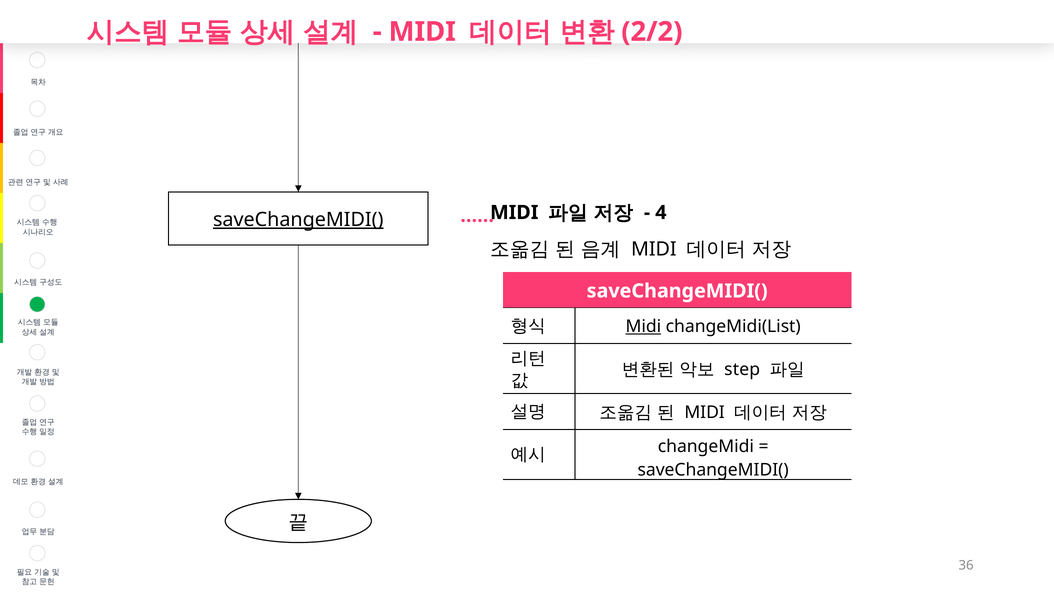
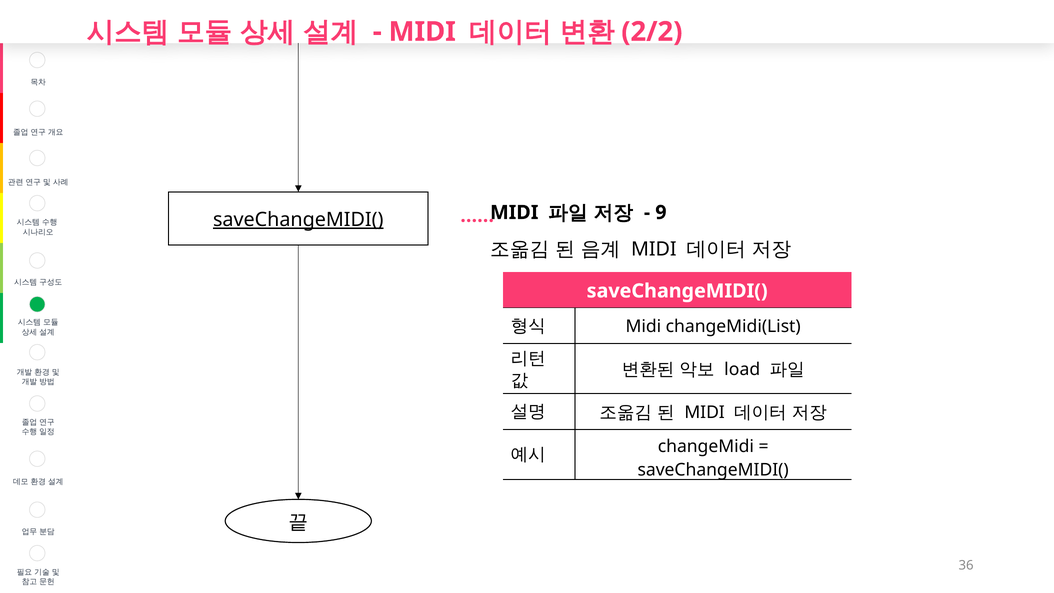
4: 4 -> 9
Midi at (643, 327) underline: present -> none
step: step -> load
